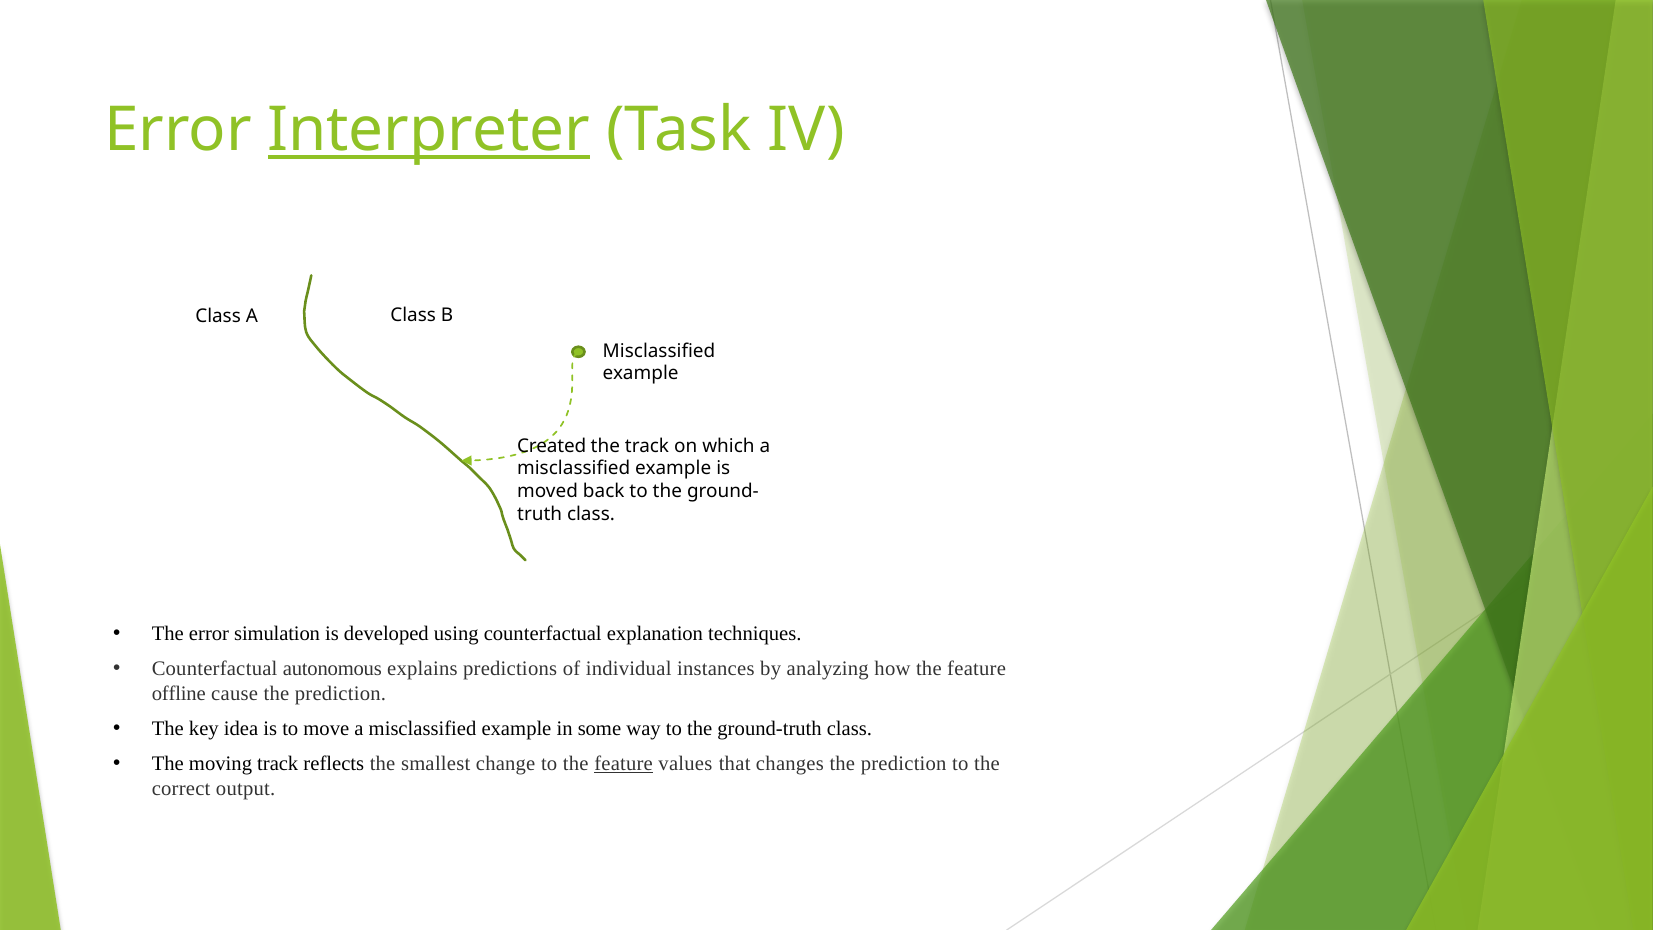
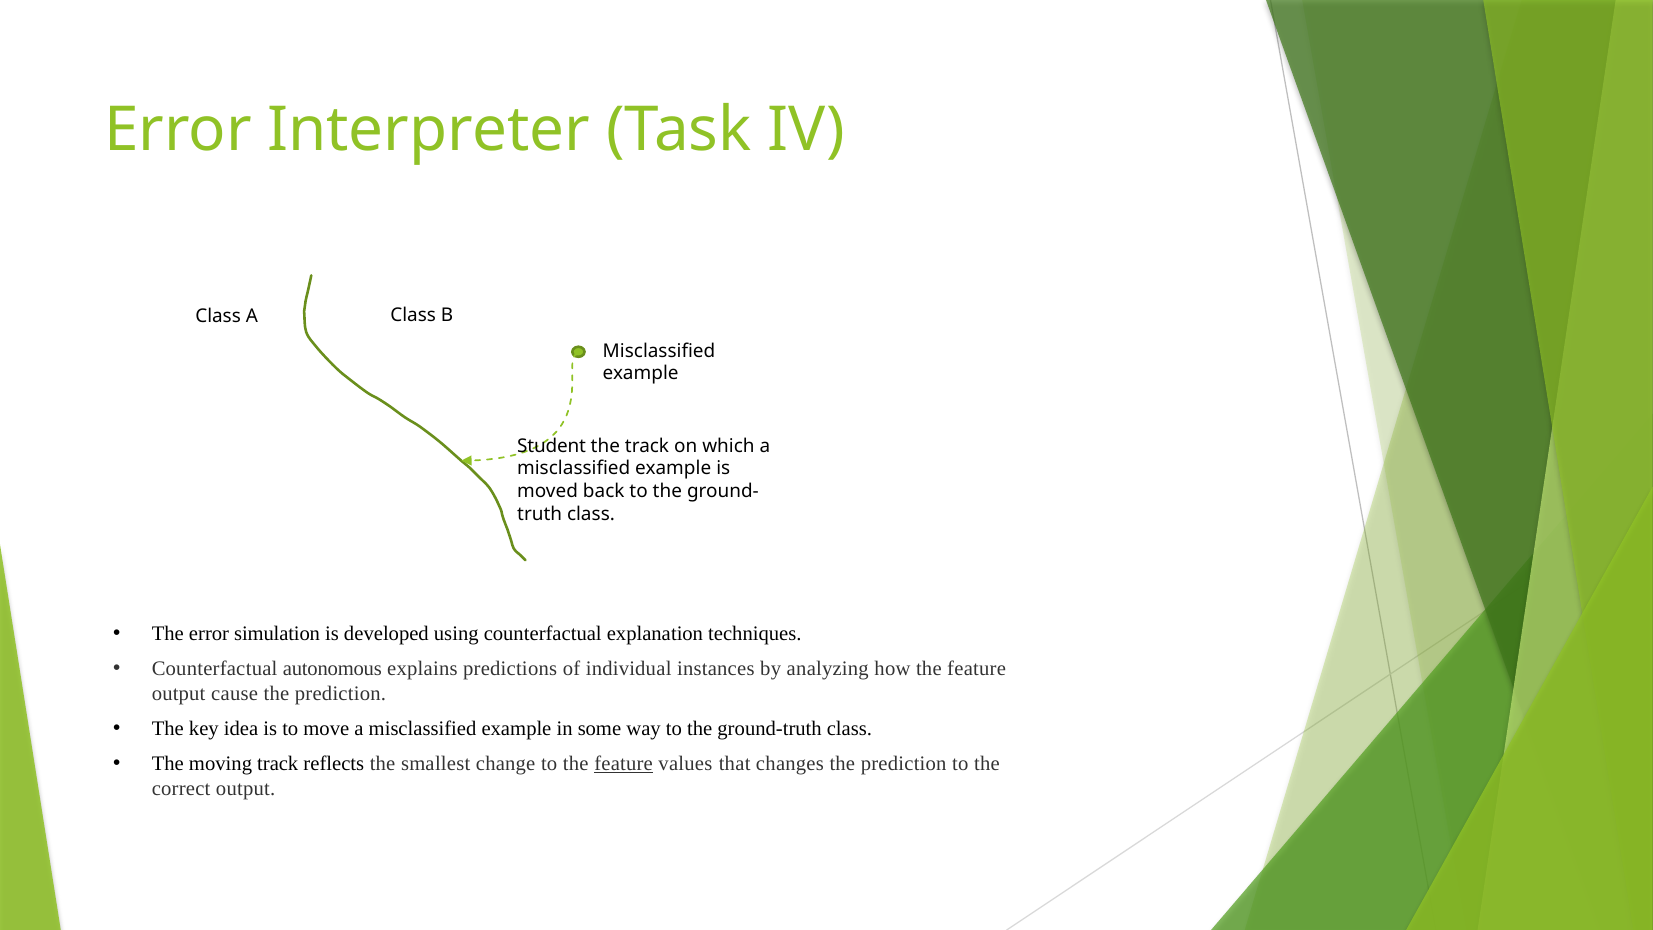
Interpreter underline: present -> none
Created: Created -> Student
offline at (179, 693): offline -> output
